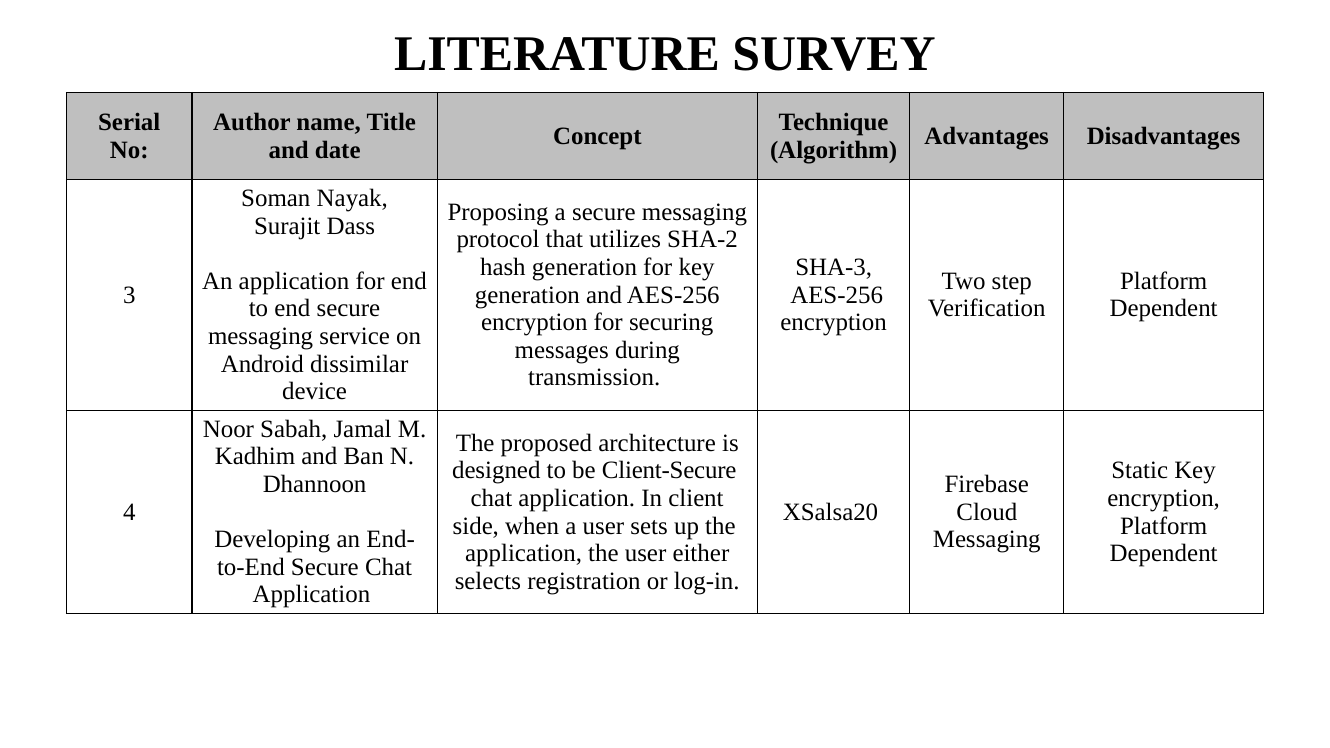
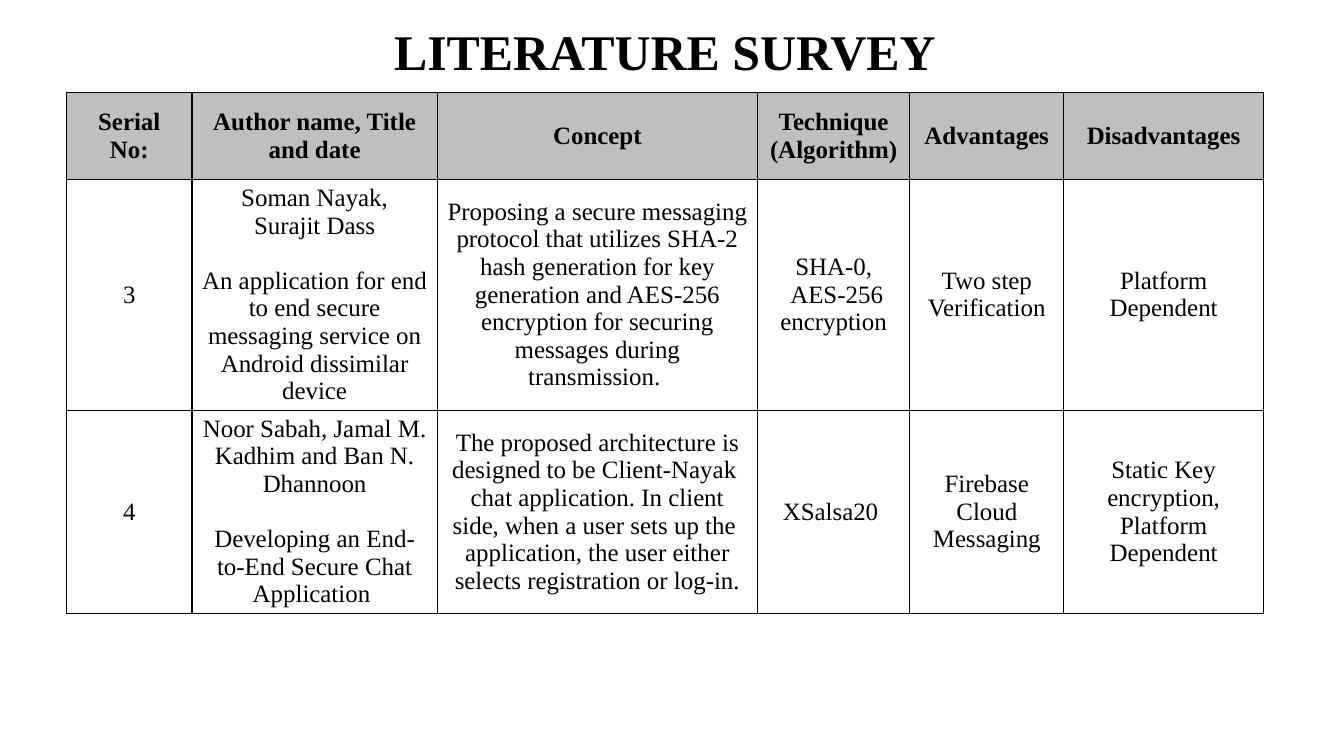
SHA-3: SHA-3 -> SHA-0
Client-Secure: Client-Secure -> Client-Nayak
